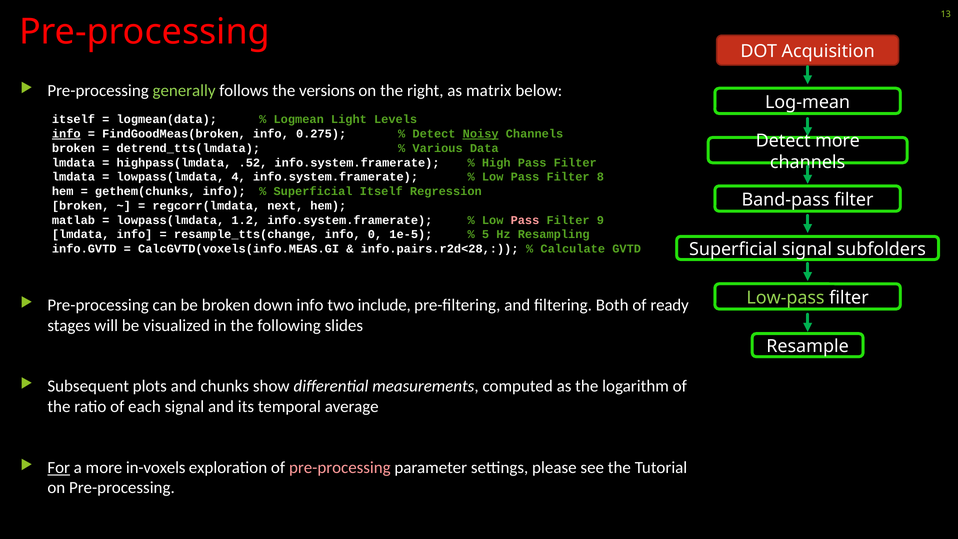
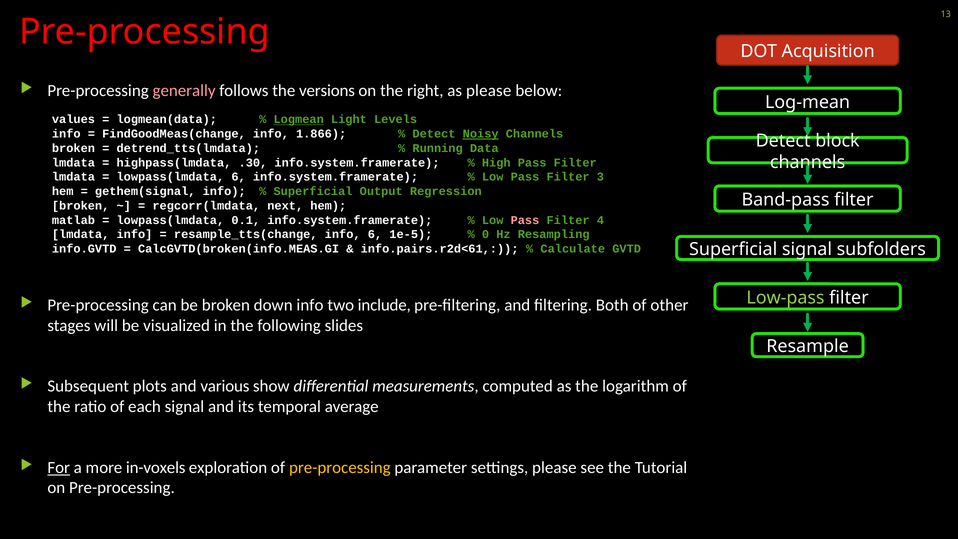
generally colour: light green -> pink
as matrix: matrix -> please
itself at (73, 119): itself -> values
Logmean underline: none -> present
info at (66, 134) underline: present -> none
FindGoodMeas(broken: FindGoodMeas(broken -> FindGoodMeas(change
0.275: 0.275 -> 1.866
Detect more: more -> block
Various: Various -> Running
.52: .52 -> .30
lowpass(lmdata 4: 4 -> 6
8: 8 -> 3
gethem(chunks: gethem(chunks -> gethem(signal
Superficial Itself: Itself -> Output
1.2: 1.2 -> 0.1
9: 9 -> 4
info 0: 0 -> 6
5: 5 -> 0
CalcGVTD(voxels(info.MEAS.GI: CalcGVTD(voxels(info.MEAS.GI -> CalcGVTD(broken(info.MEAS.GI
info.pairs.r2d<28: info.pairs.r2d<28 -> info.pairs.r2d<61
ready: ready -> other
chunks: chunks -> various
pre-processing at (340, 467) colour: pink -> yellow
